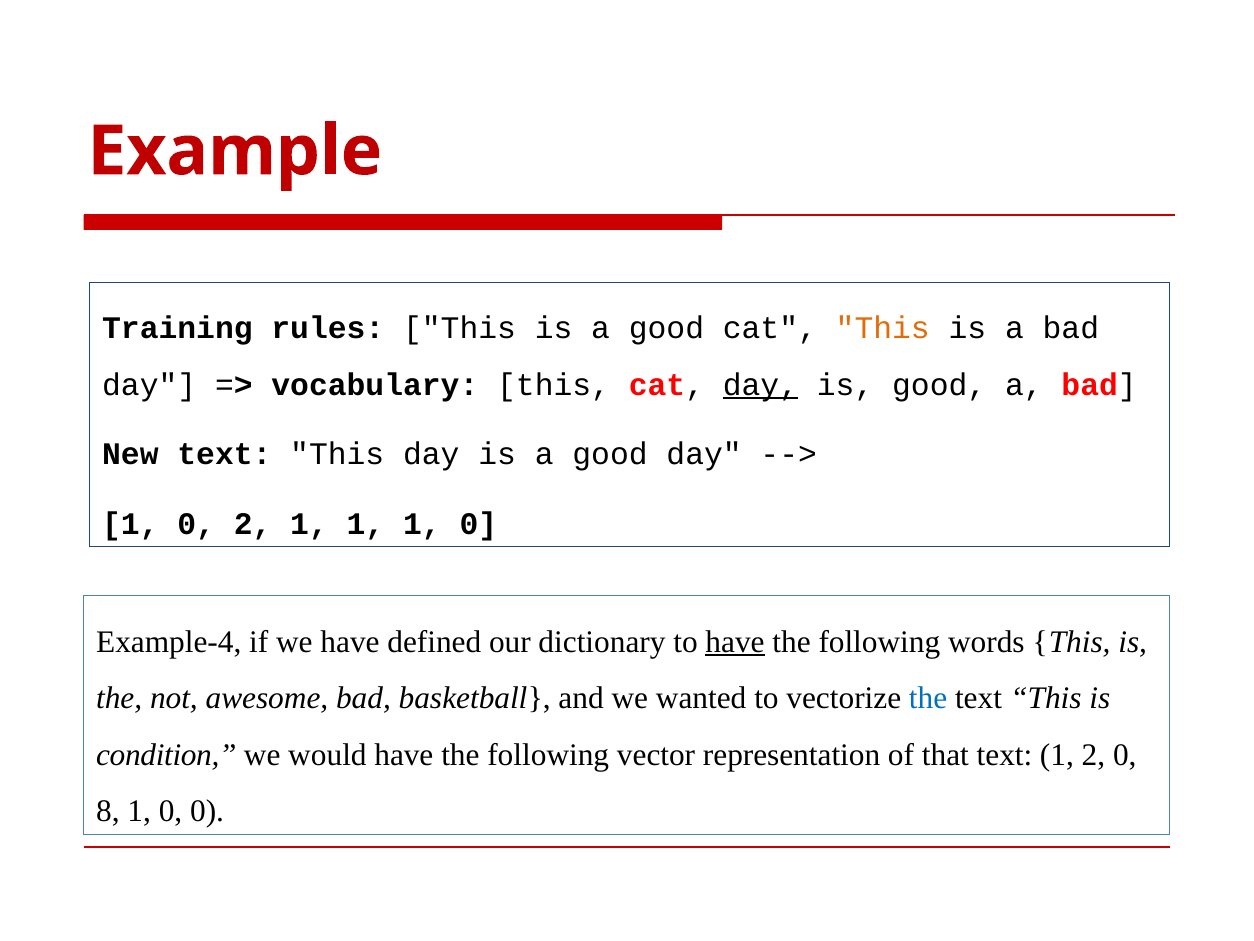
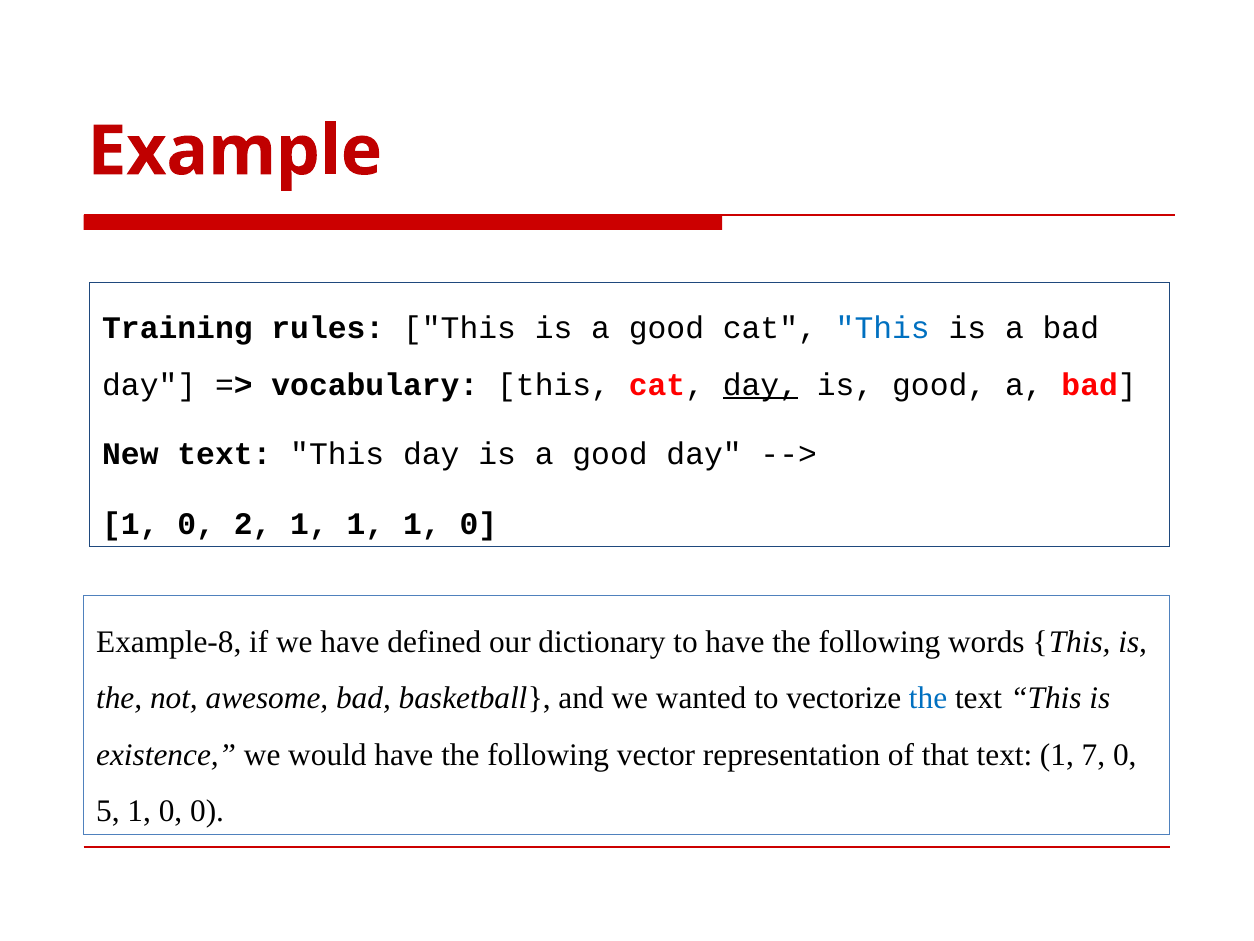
This at (883, 328) colour: orange -> blue
Example-4: Example-4 -> Example-8
have at (735, 642) underline: present -> none
condition: condition -> existence
1 2: 2 -> 7
8: 8 -> 5
